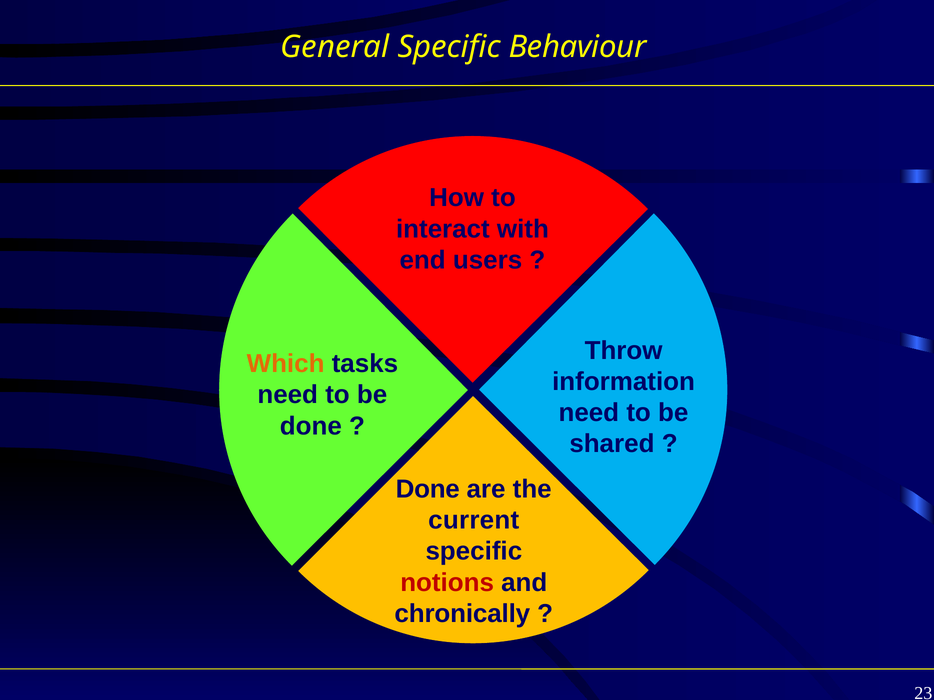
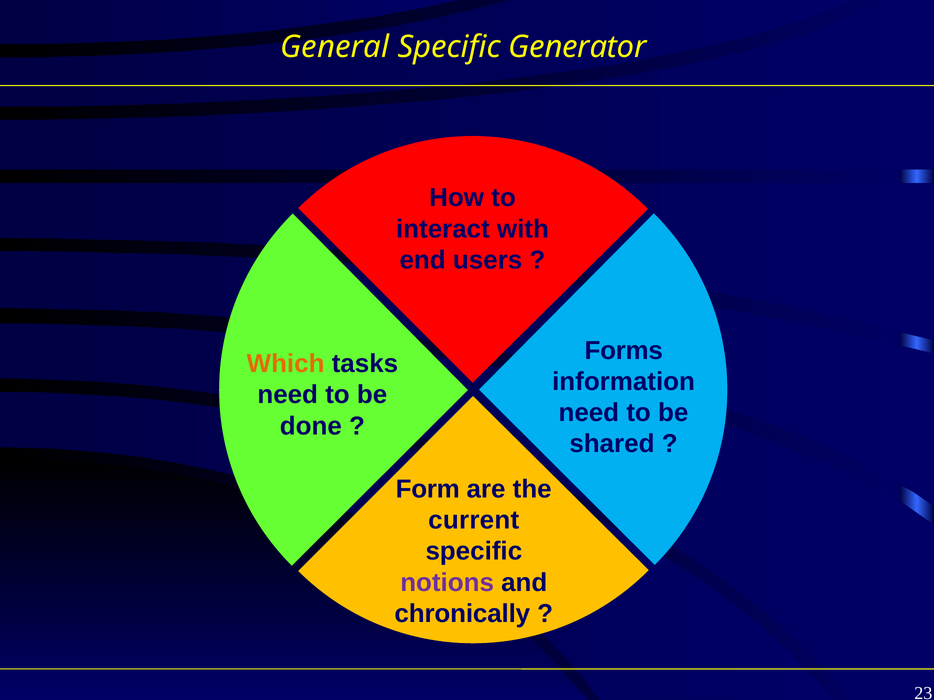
Behaviour: Behaviour -> Generator
Throw: Throw -> Forms
Done at (428, 489): Done -> Form
notions colour: red -> purple
